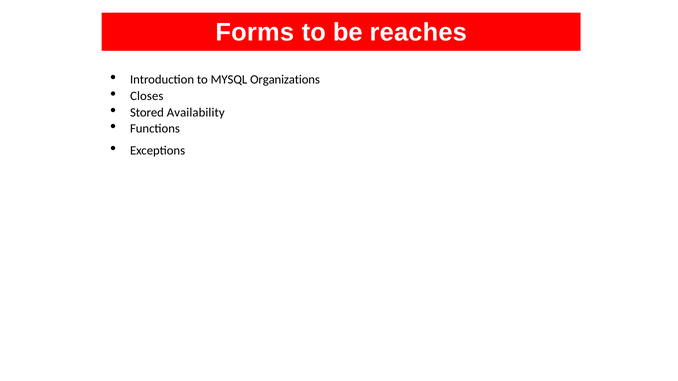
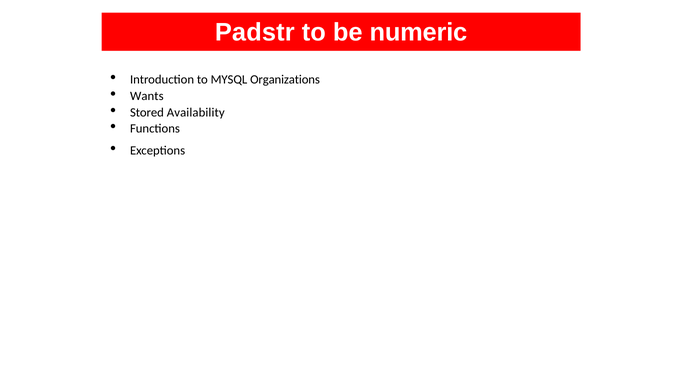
Forms: Forms -> Padstr
reaches: reaches -> numeric
Closes: Closes -> Wants
